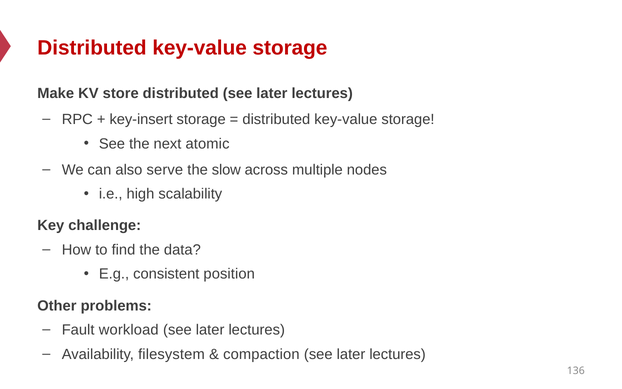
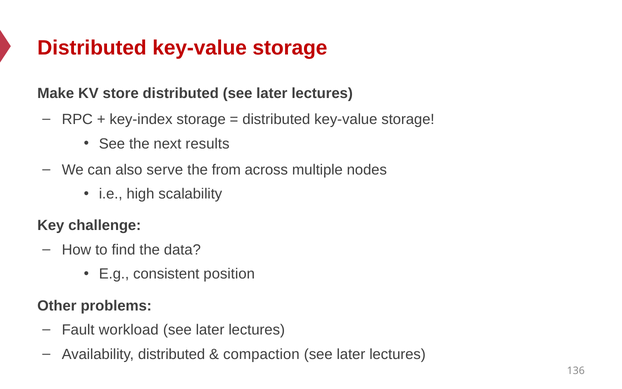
key-insert: key-insert -> key-index
atomic: atomic -> results
slow: slow -> from
Availability filesystem: filesystem -> distributed
